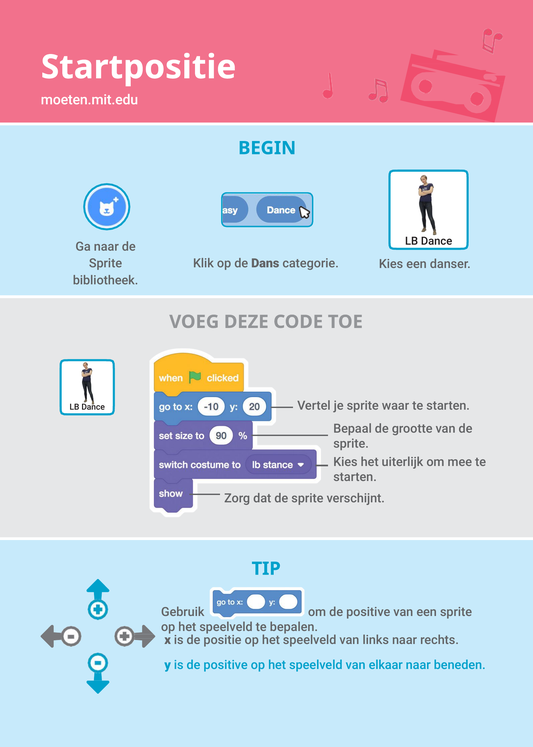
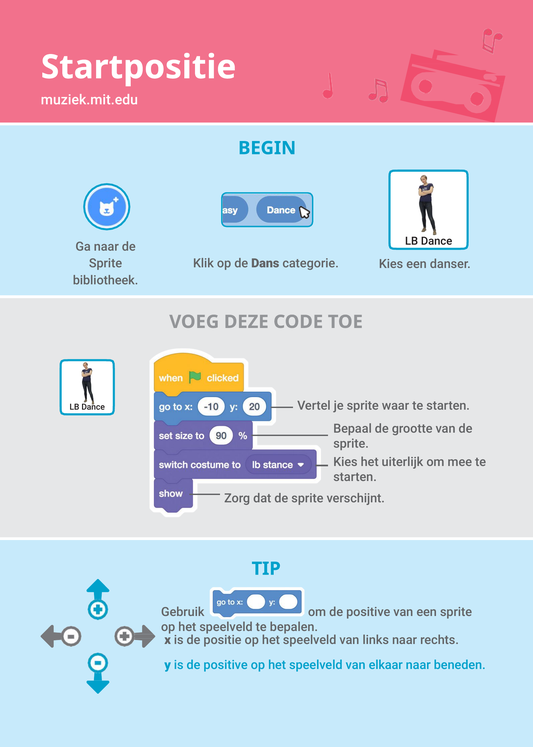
moeten.mit.edu: moeten.mit.edu -> muziek.mit.edu
